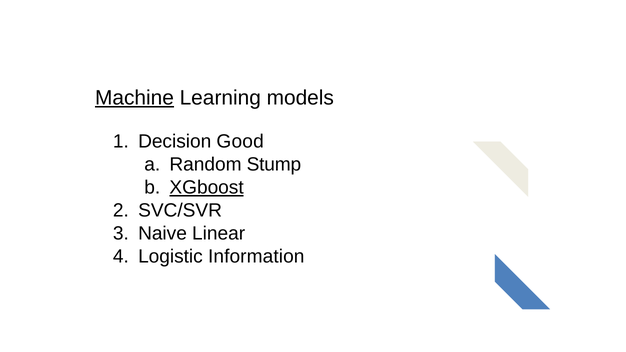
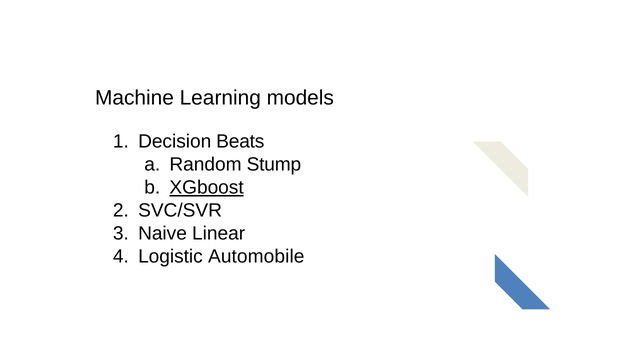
Machine underline: present -> none
Good: Good -> Beats
Information: Information -> Automobile
